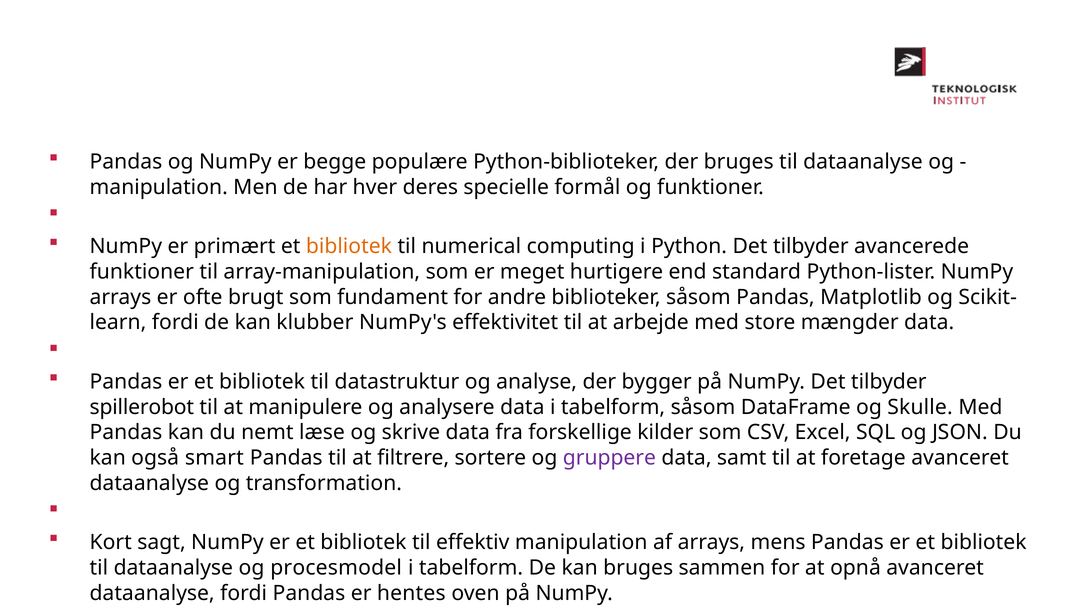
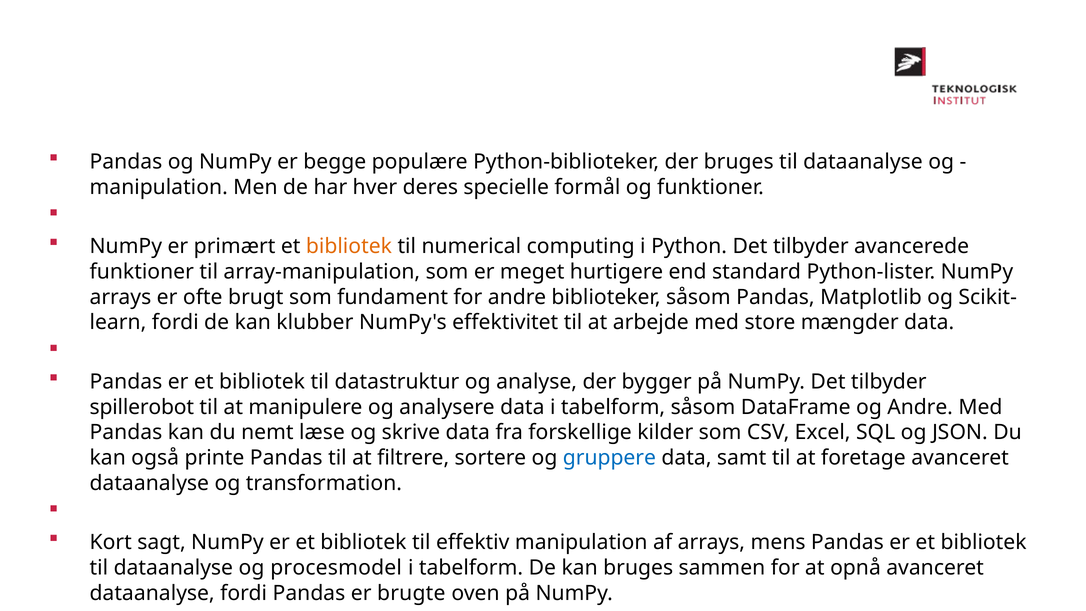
og Skulle: Skulle -> Andre
smart: smart -> printe
gruppere colour: purple -> blue
hentes: hentes -> brugte
